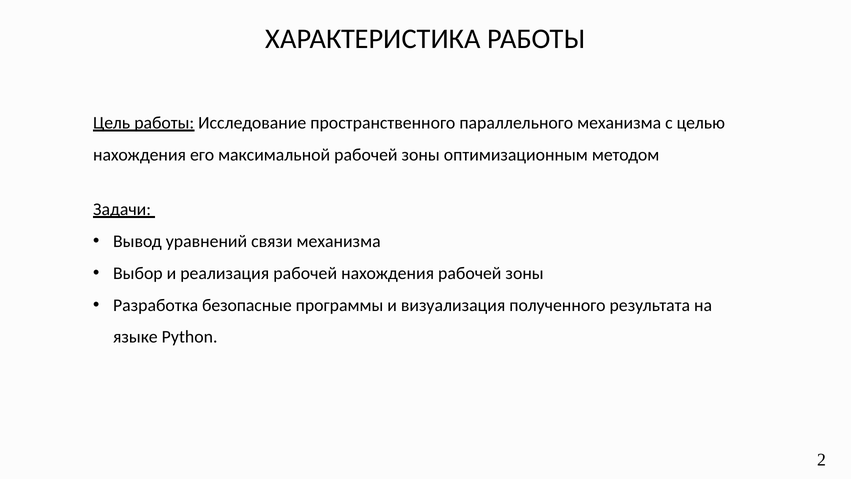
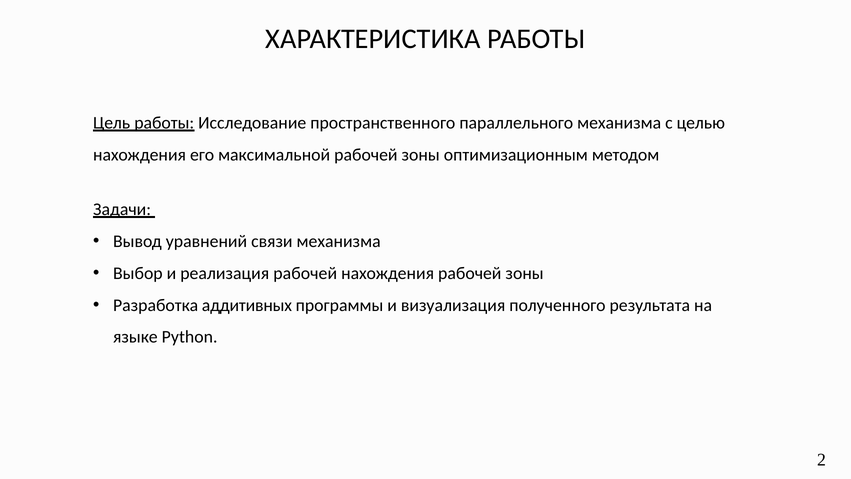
безопасные: безопасные -> аддитивных
